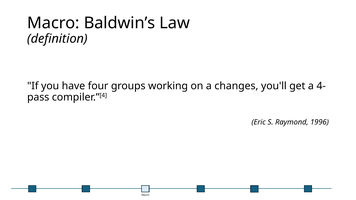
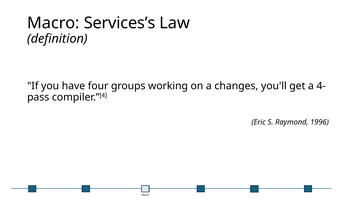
Baldwin’s: Baldwin’s -> Services’s
